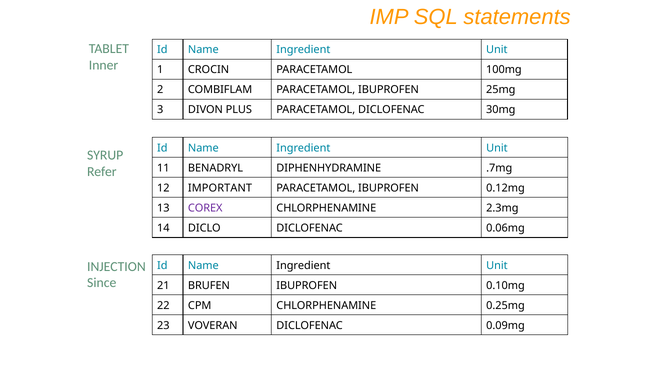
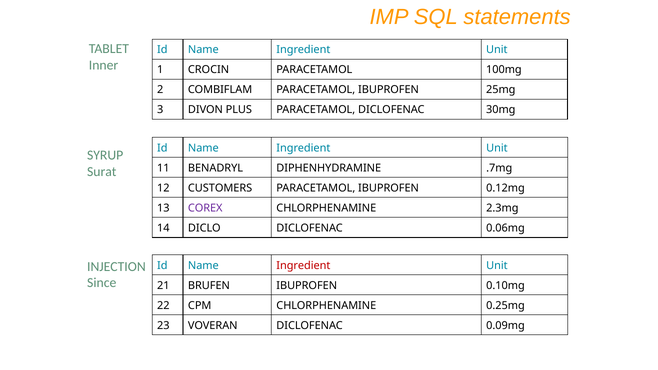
Refer: Refer -> Surat
IMPORTANT: IMPORTANT -> CUSTOMERS
Ingredient at (303, 265) colour: black -> red
